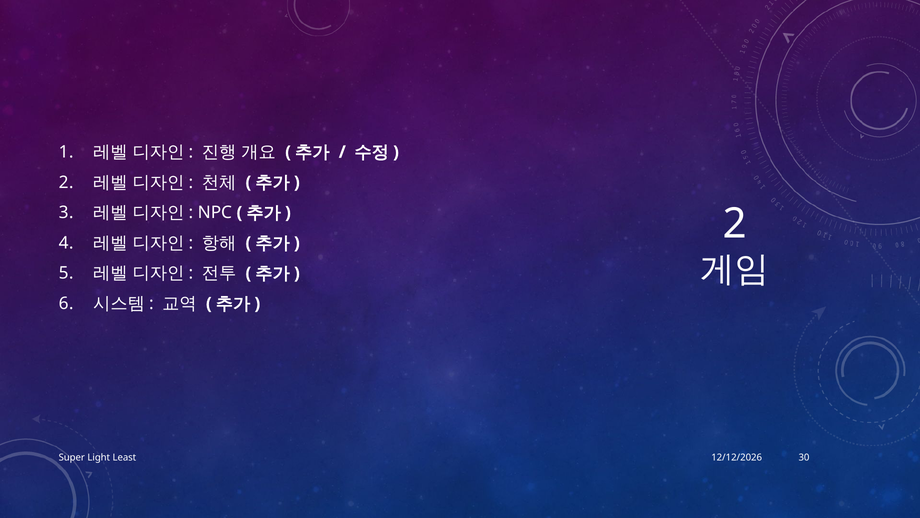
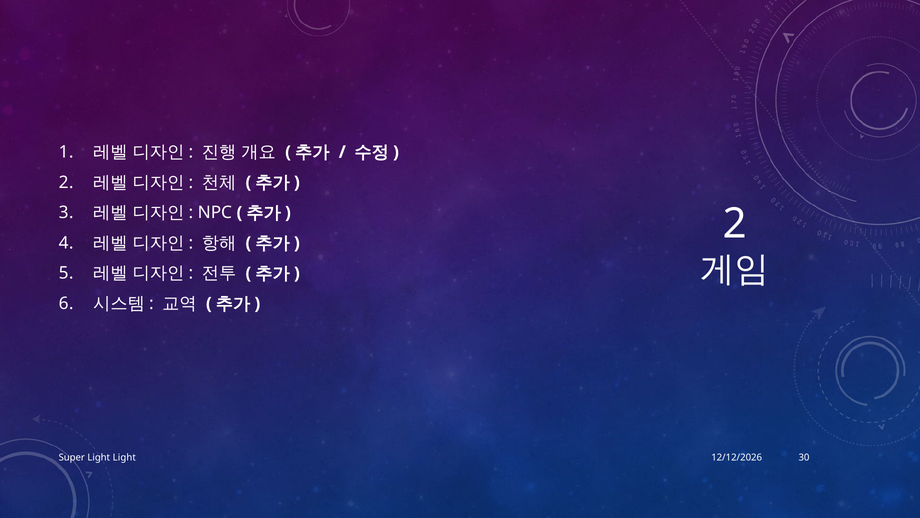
Light Least: Least -> Light
